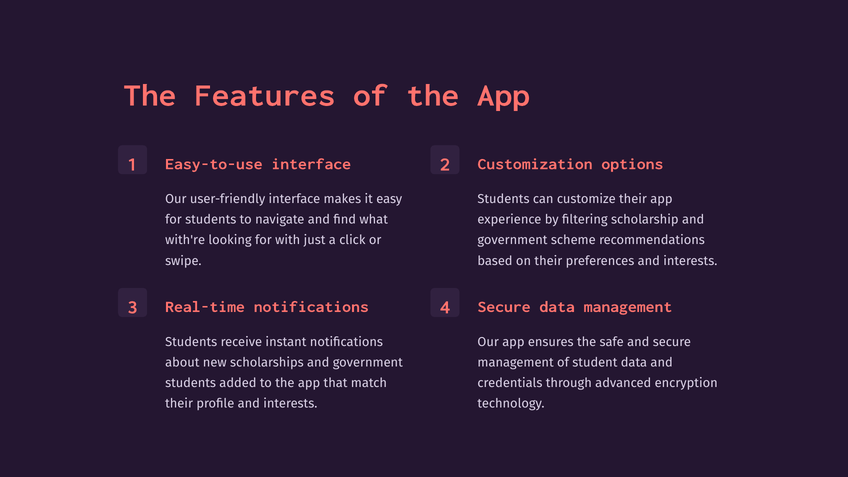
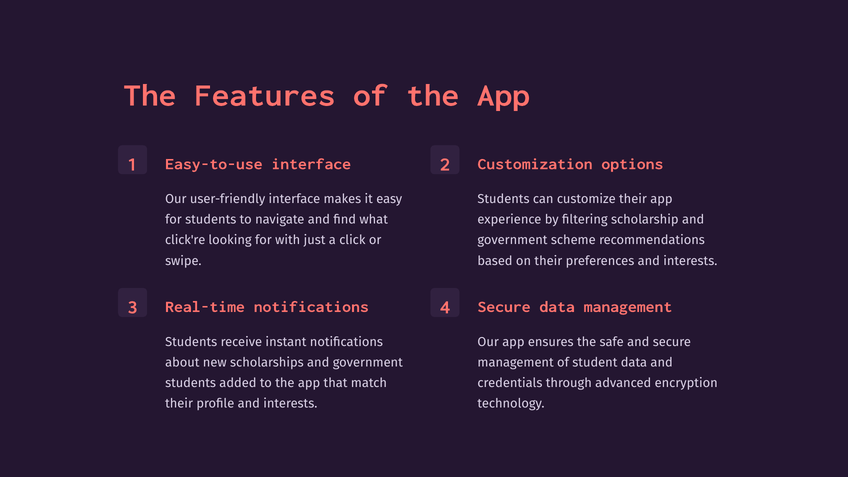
with're: with're -> click're
